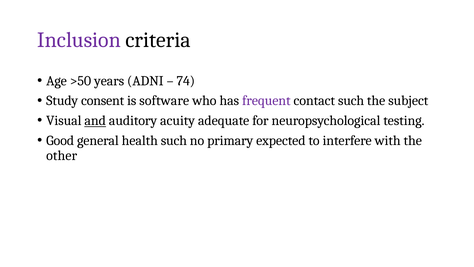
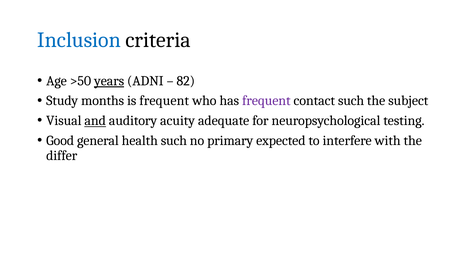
Inclusion colour: purple -> blue
years underline: none -> present
74: 74 -> 82
consent: consent -> months
is software: software -> frequent
other: other -> differ
